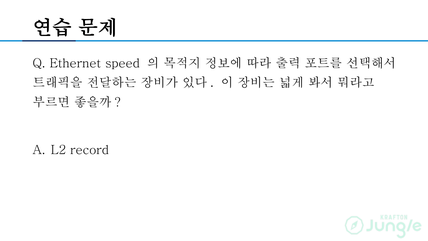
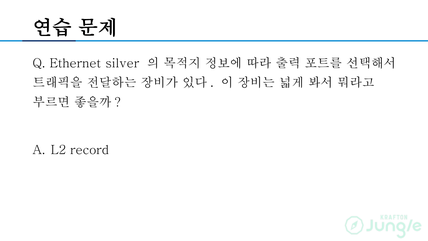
speed: speed -> silver
